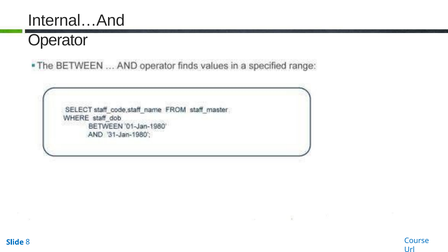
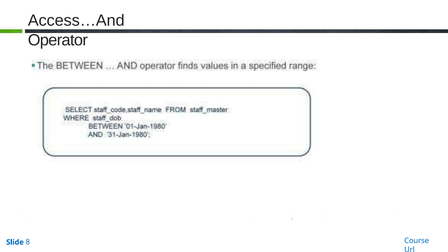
Internal…And: Internal…And -> Access…And
